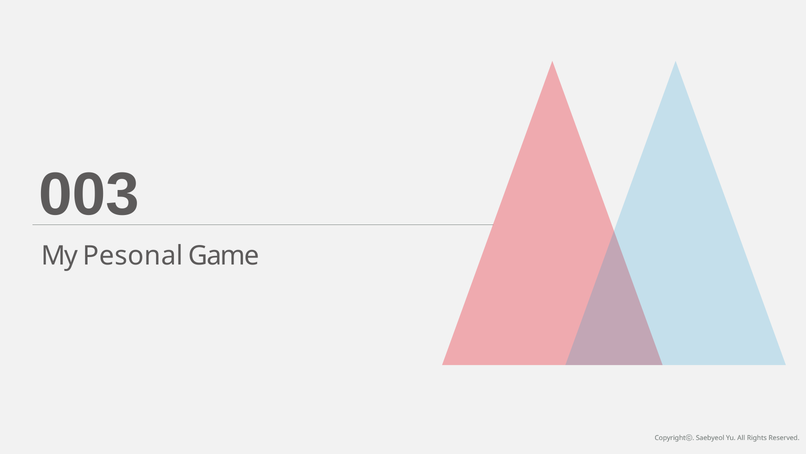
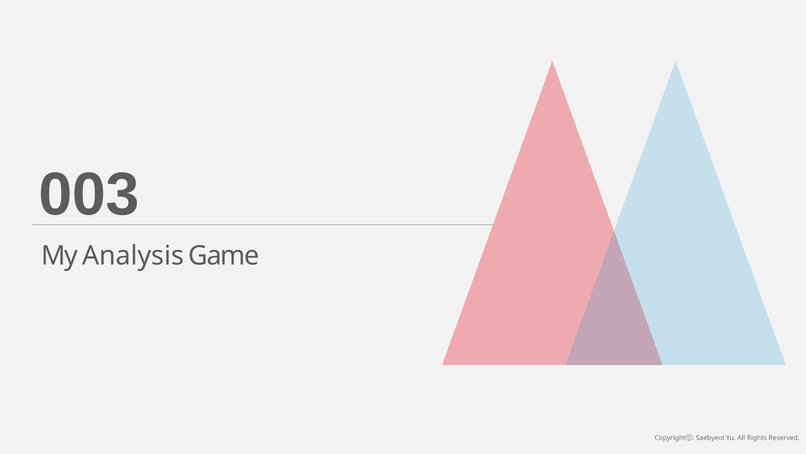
Pesonal: Pesonal -> Analysis
